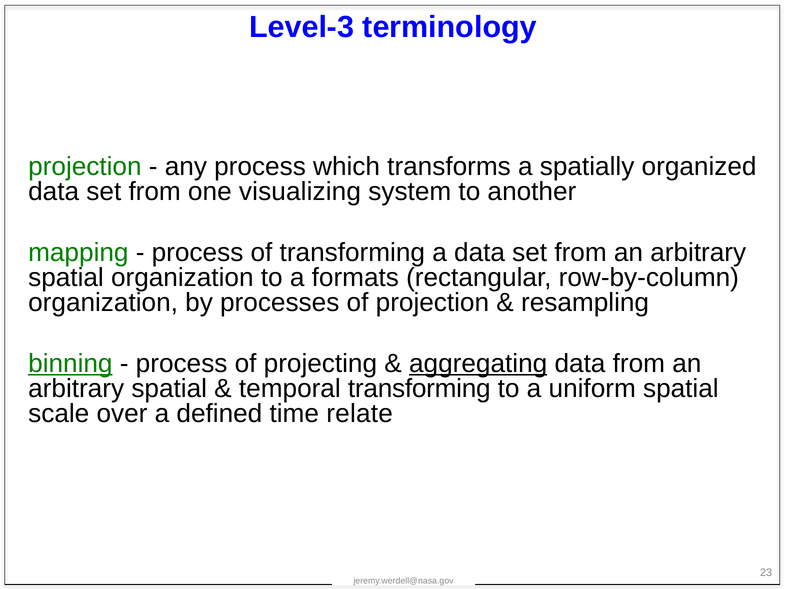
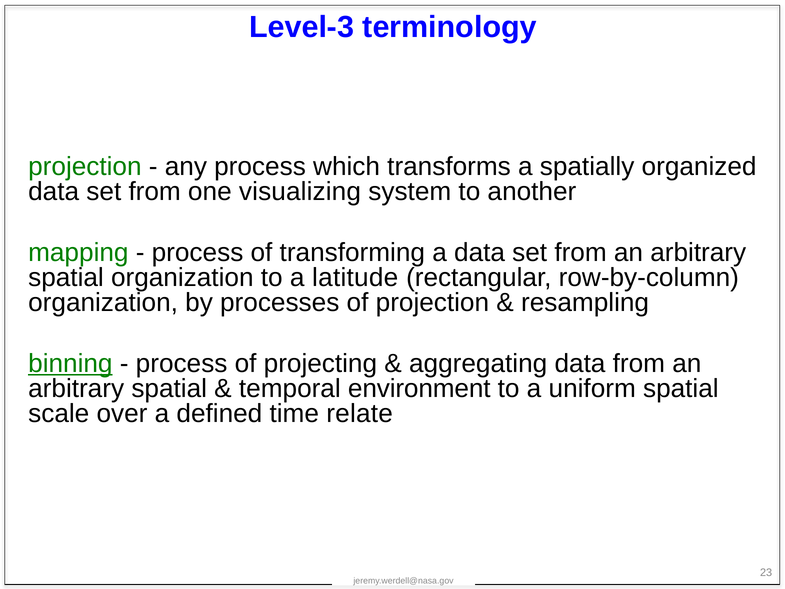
formats: formats -> latitude
aggregating underline: present -> none
temporal transforming: transforming -> environment
